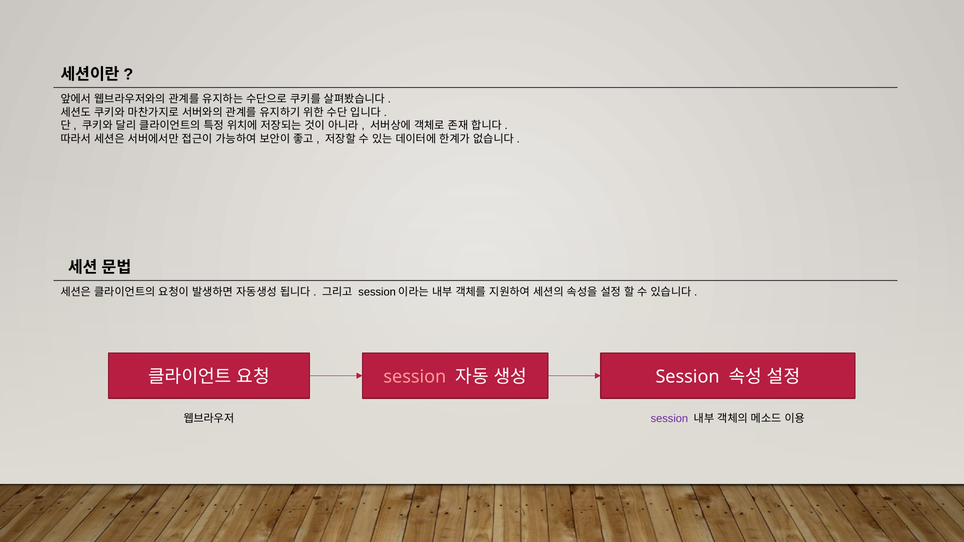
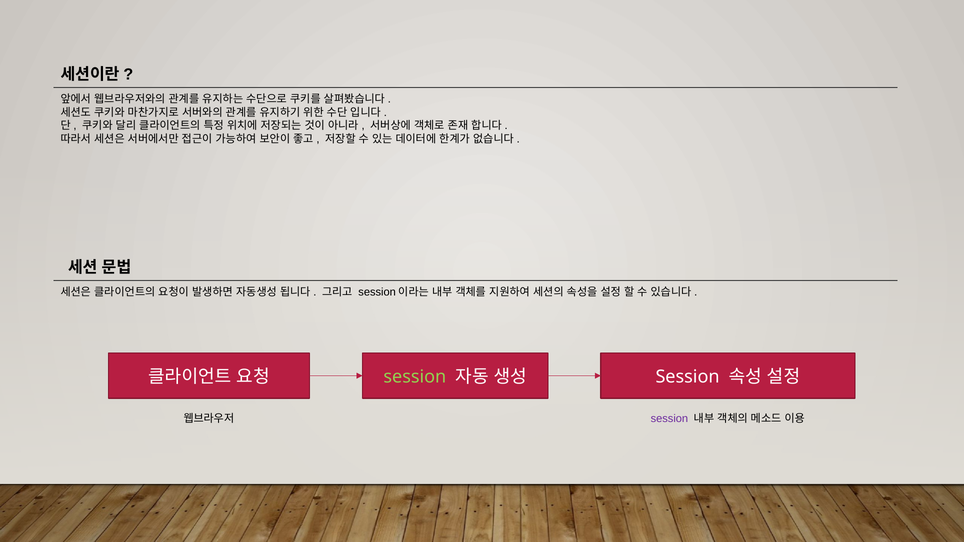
session at (415, 377) colour: pink -> light green
